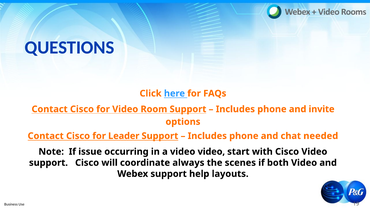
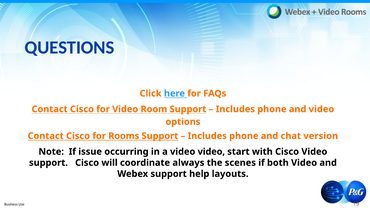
and invite: invite -> video
Leader: Leader -> Rooms
needed: needed -> version
